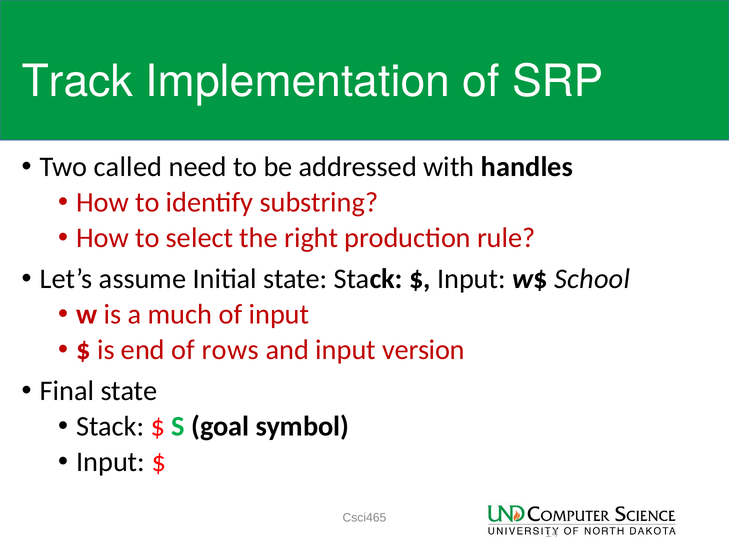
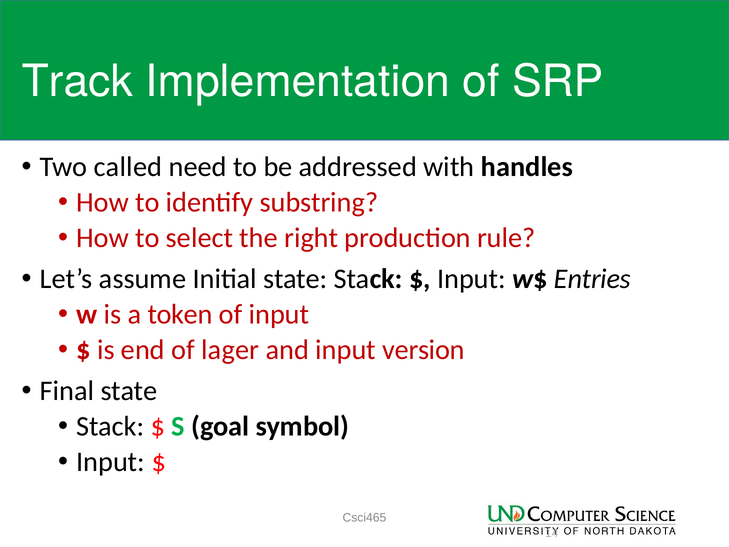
School: School -> Entries
much: much -> token
rows: rows -> lager
